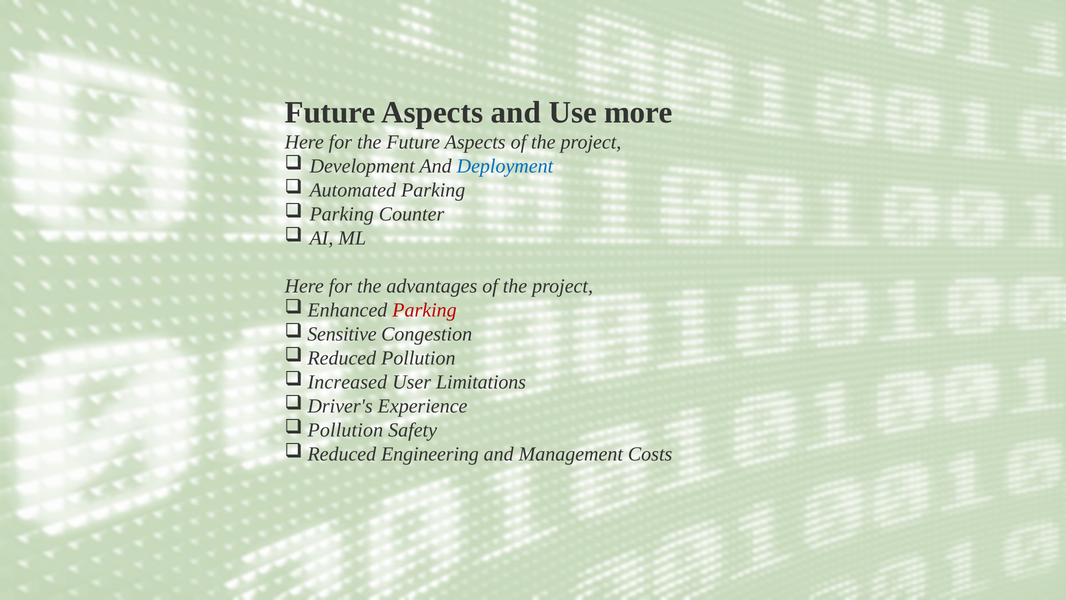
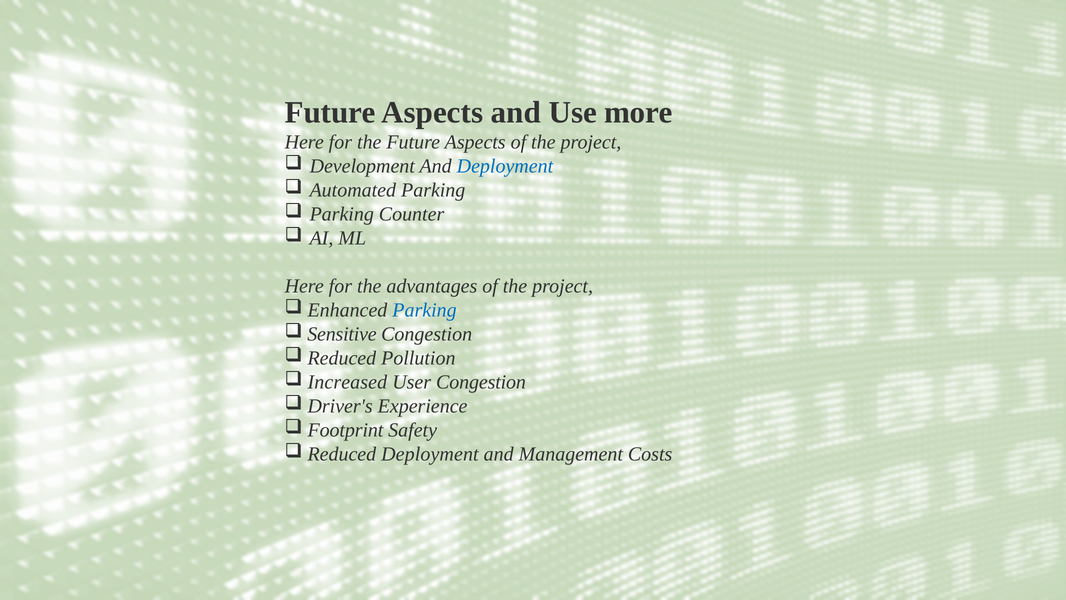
Parking at (424, 310) colour: red -> blue
User Limitations: Limitations -> Congestion
Pollution at (345, 430): Pollution -> Footprint
Reduced Engineering: Engineering -> Deployment
